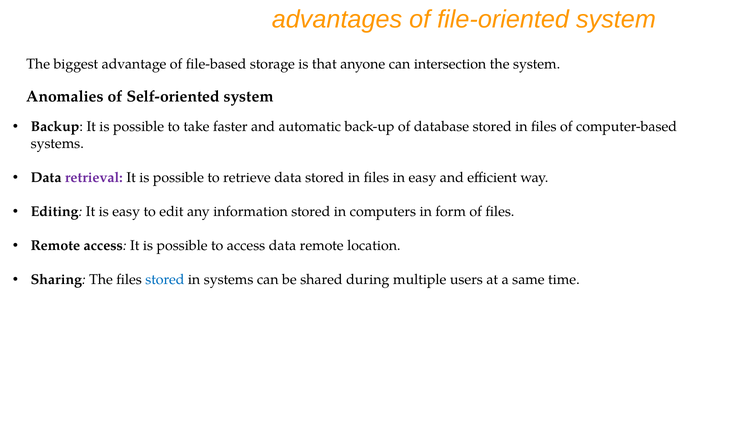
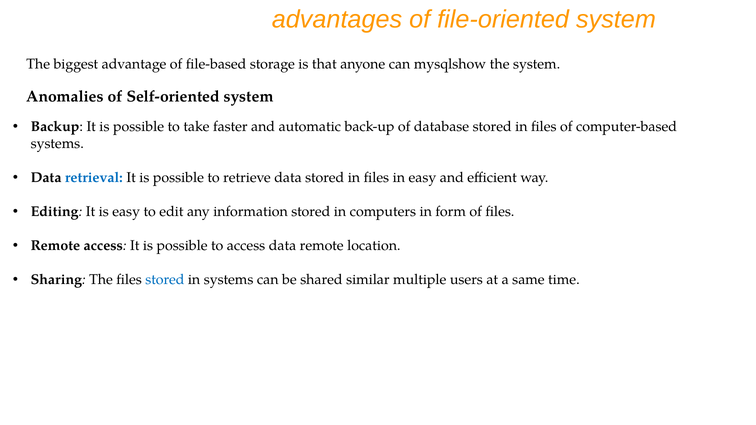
intersection: intersection -> mysqlshow
retrieval colour: purple -> blue
during: during -> similar
